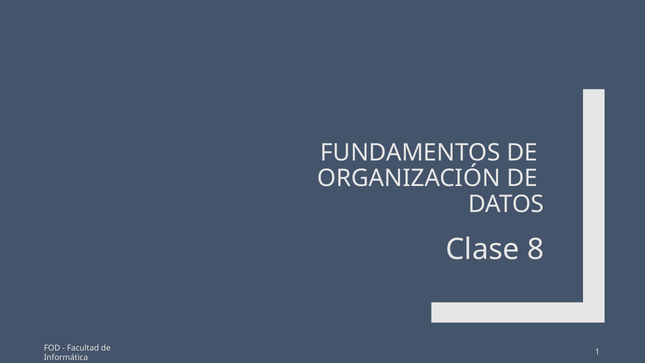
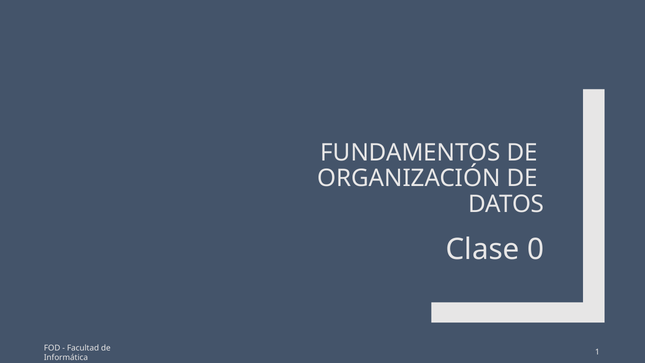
8: 8 -> 0
